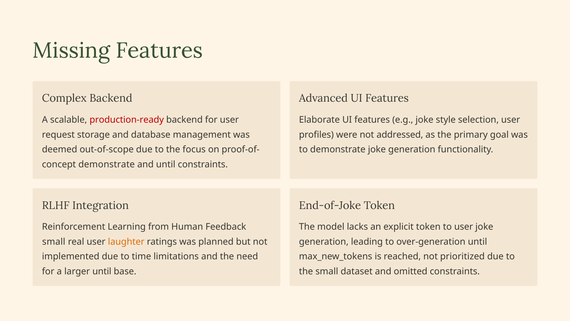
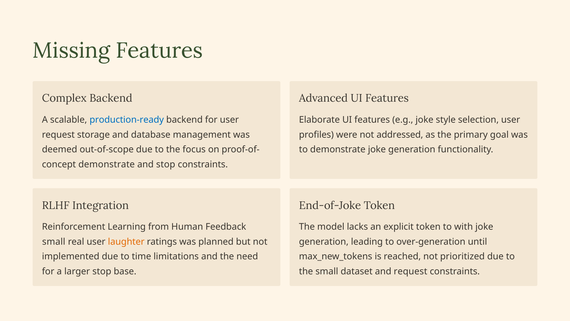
production-ready colour: red -> blue
and until: until -> stop
to user: user -> with
larger until: until -> stop
and omitted: omitted -> request
